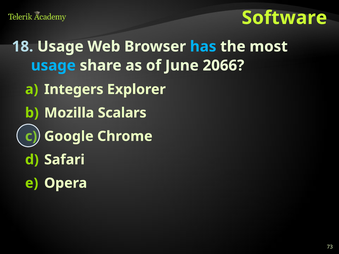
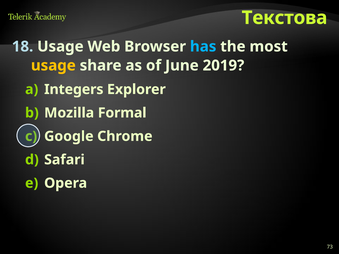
Software: Software -> Текстова
usage at (53, 66) colour: light blue -> yellow
2066: 2066 -> 2019
Scalars: Scalars -> Formal
